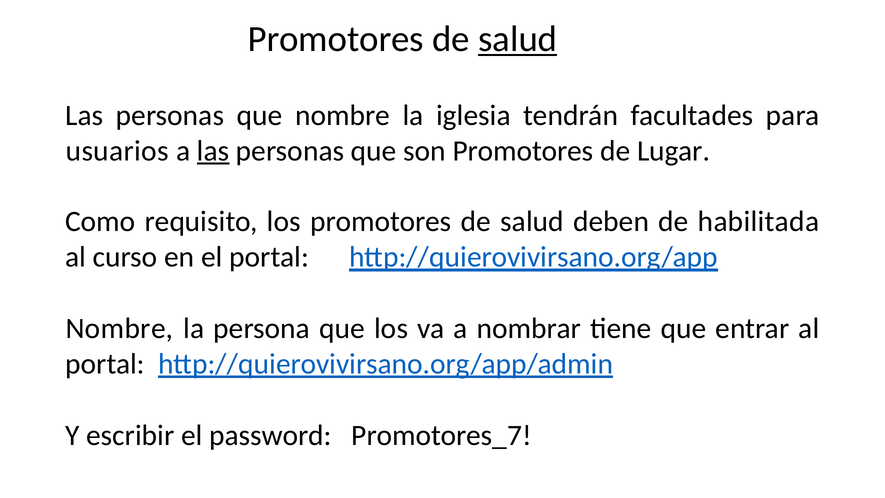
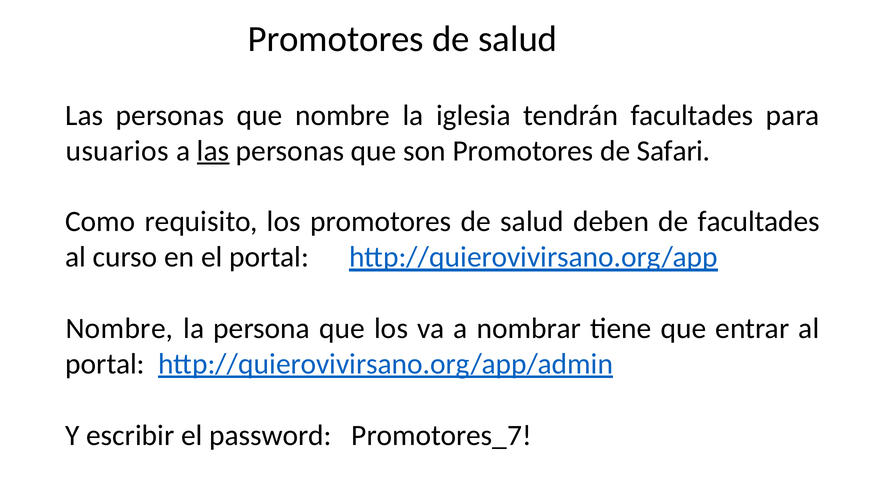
salud at (518, 39) underline: present -> none
Lugar: Lugar -> Safari
de habilitada: habilitada -> facultades
